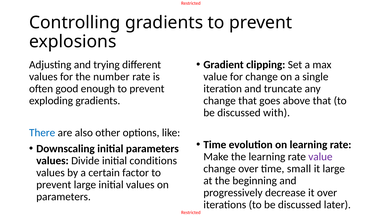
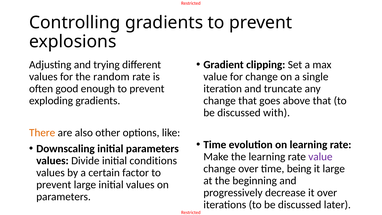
number: number -> random
There colour: blue -> orange
small: small -> being
